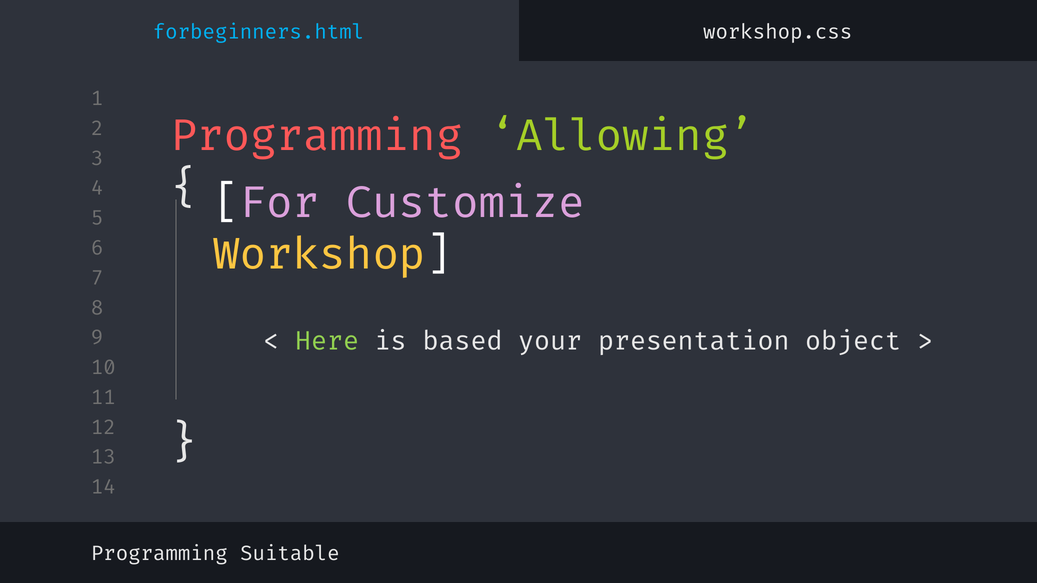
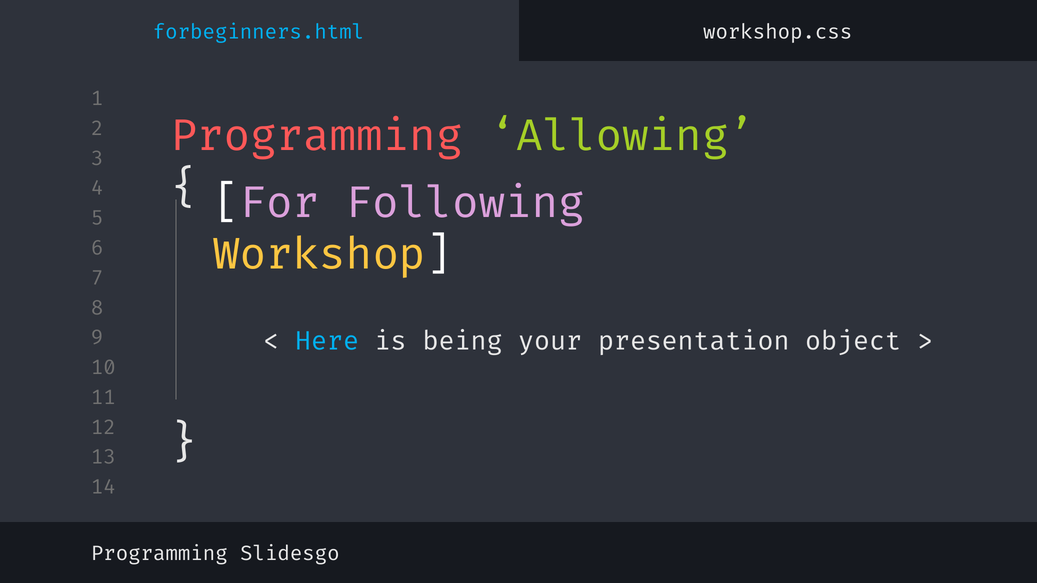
Customize: Customize -> Following
Here colour: light green -> light blue
based: based -> being
Suitable: Suitable -> Slidesgo
